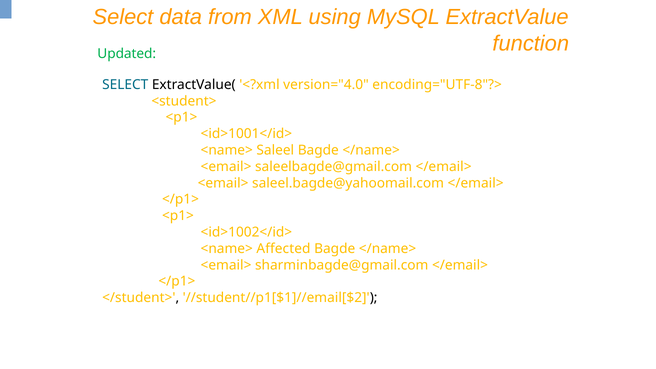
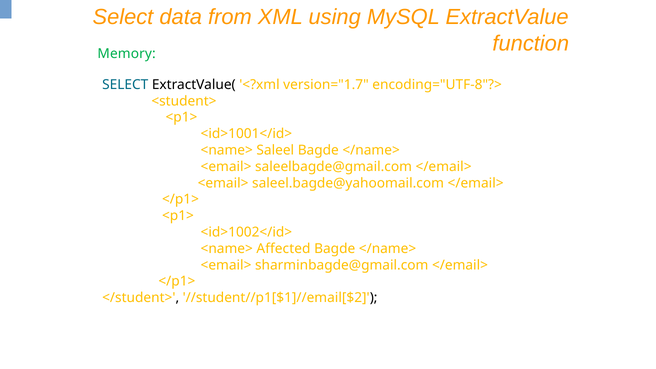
Updated: Updated -> Memory
version="4.0: version="4.0 -> version="1.7
